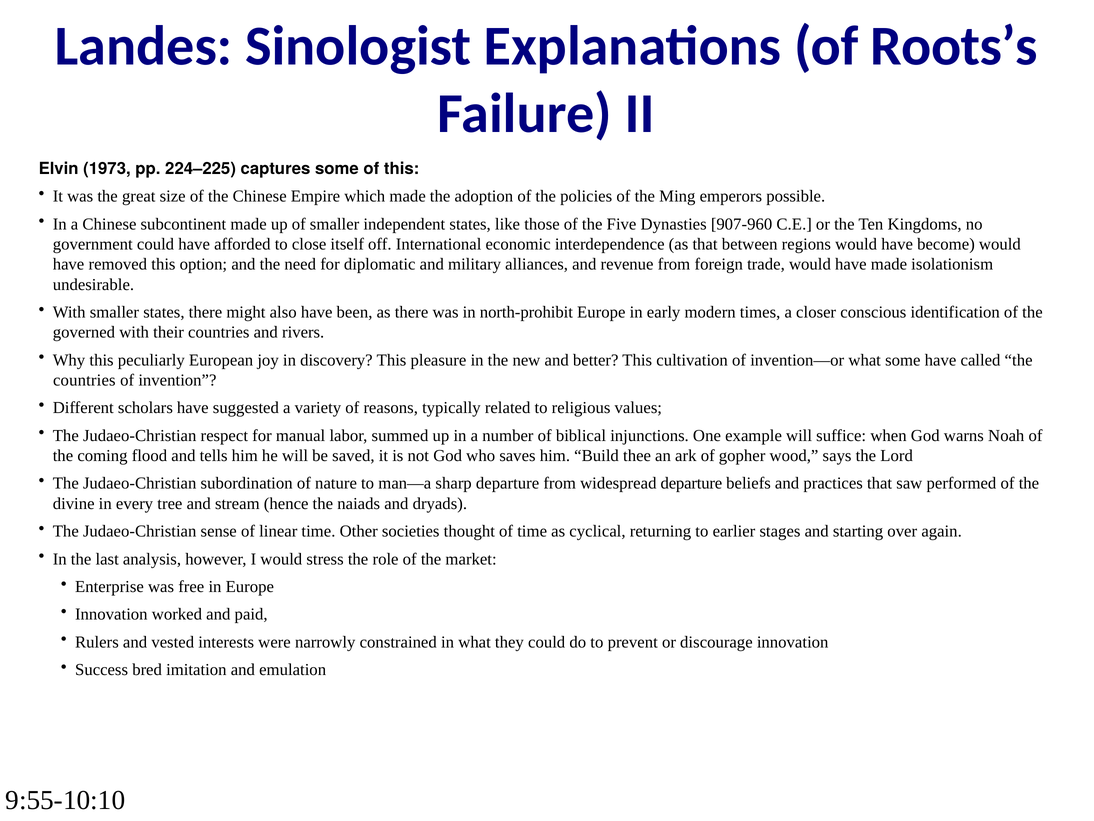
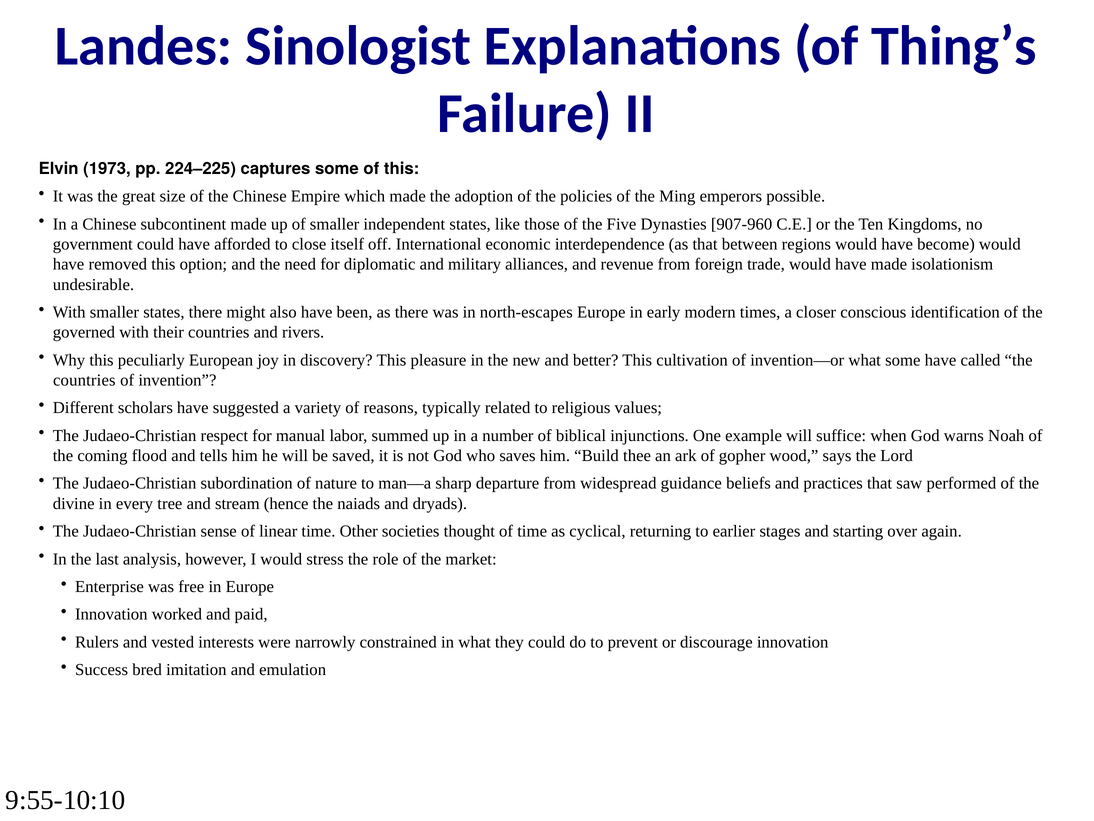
Roots’s: Roots’s -> Thing’s
north-prohibit: north-prohibit -> north-escapes
widespread departure: departure -> guidance
